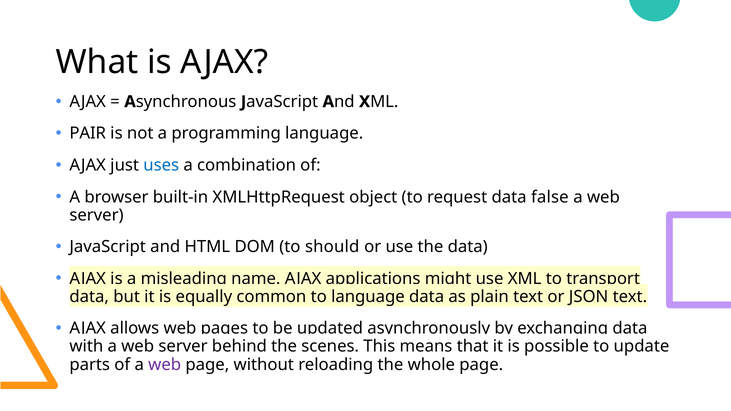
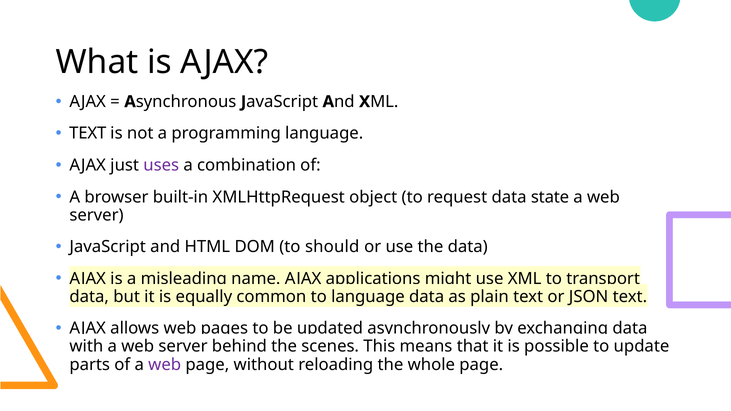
PAIR at (88, 134): PAIR -> TEXT
uses colour: blue -> purple
false: false -> state
